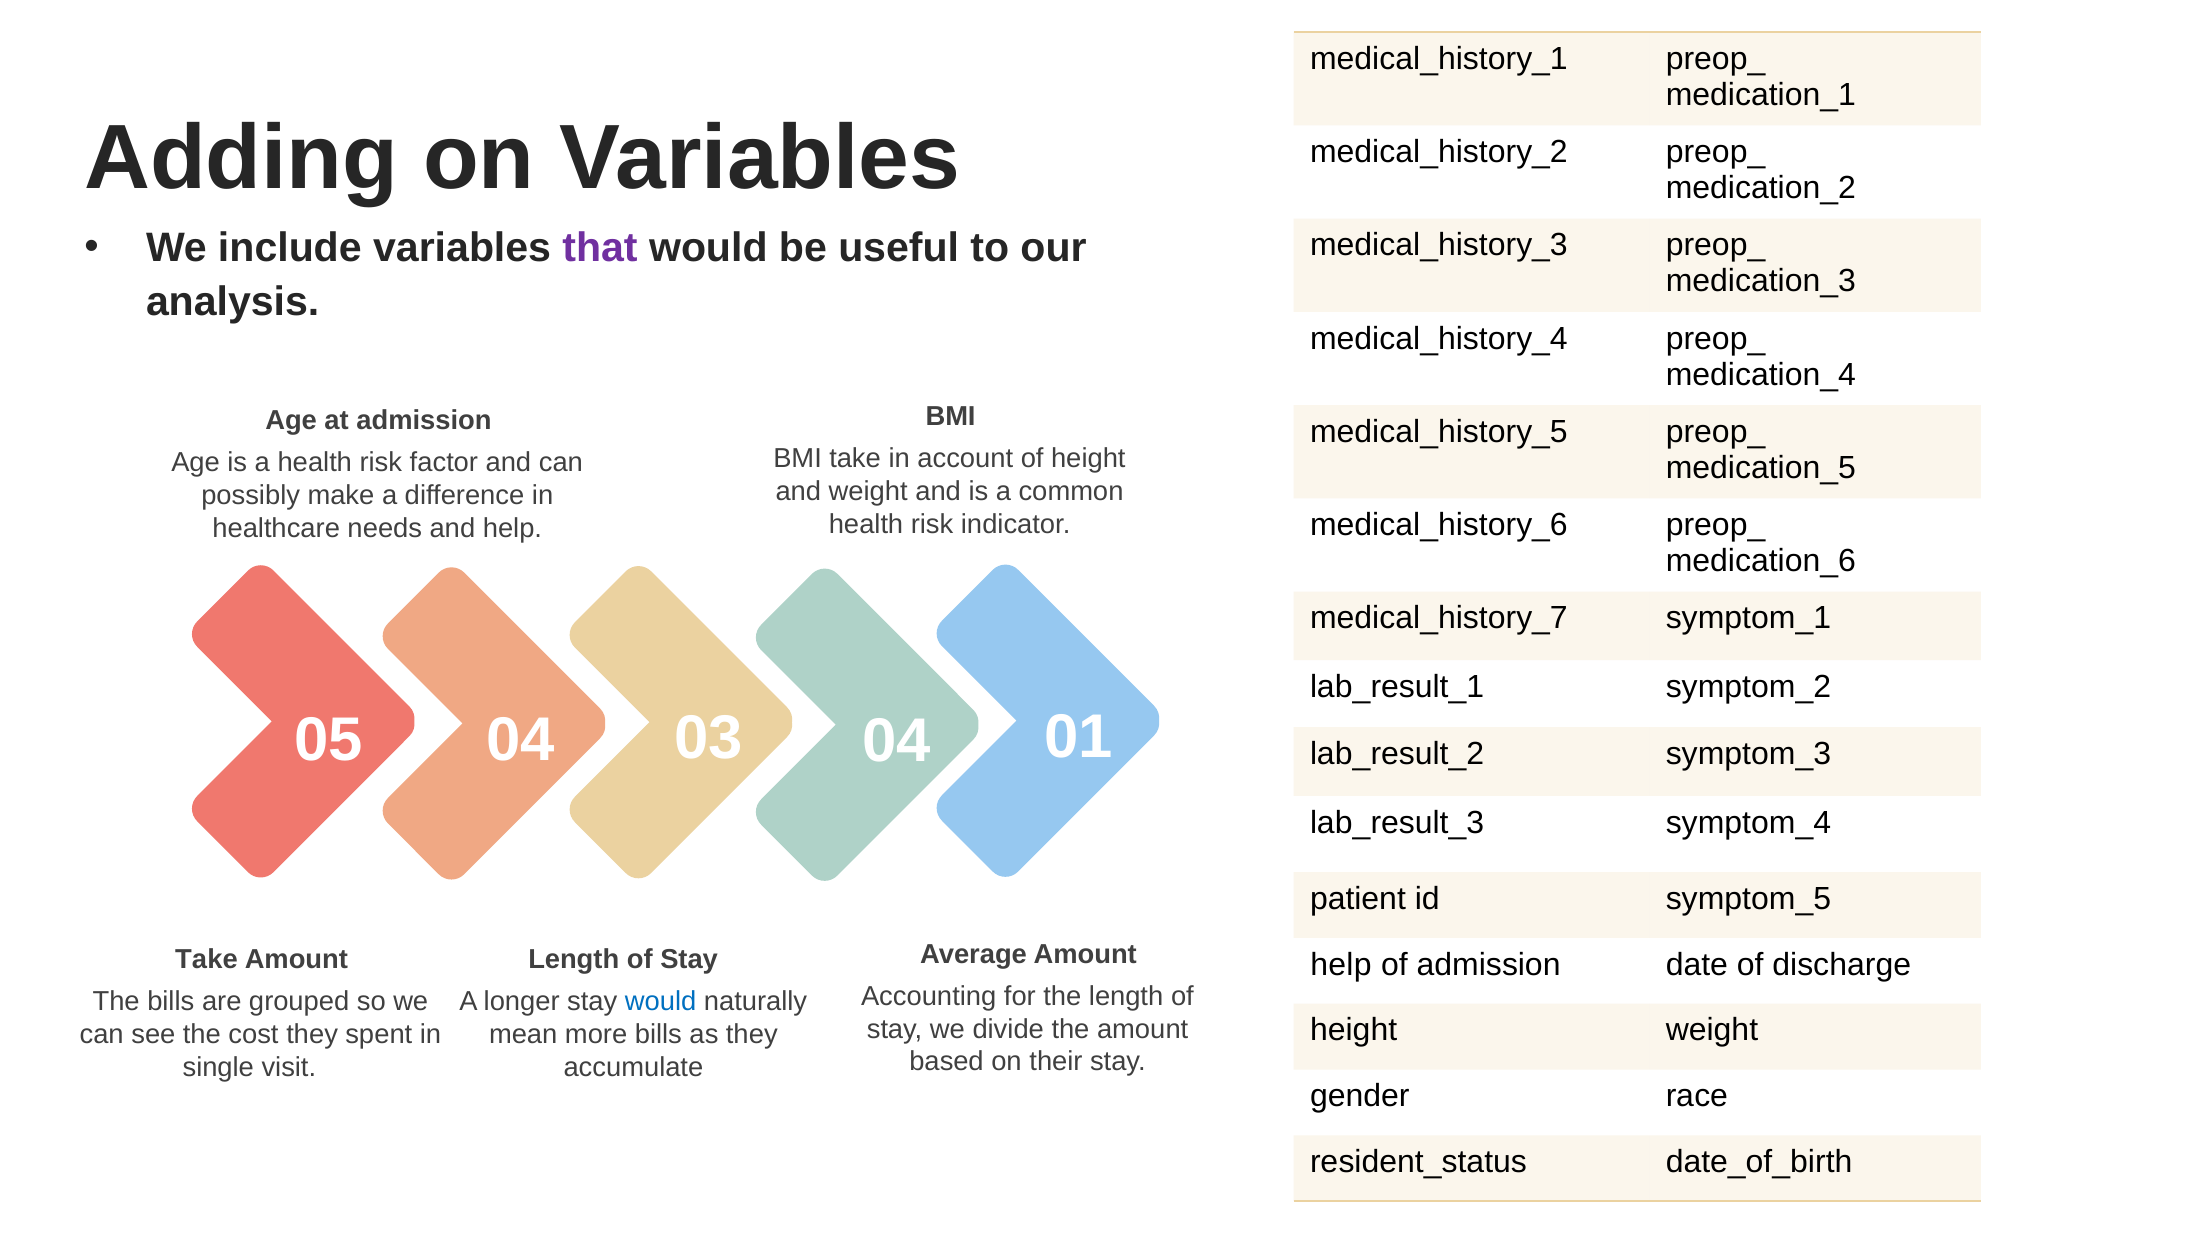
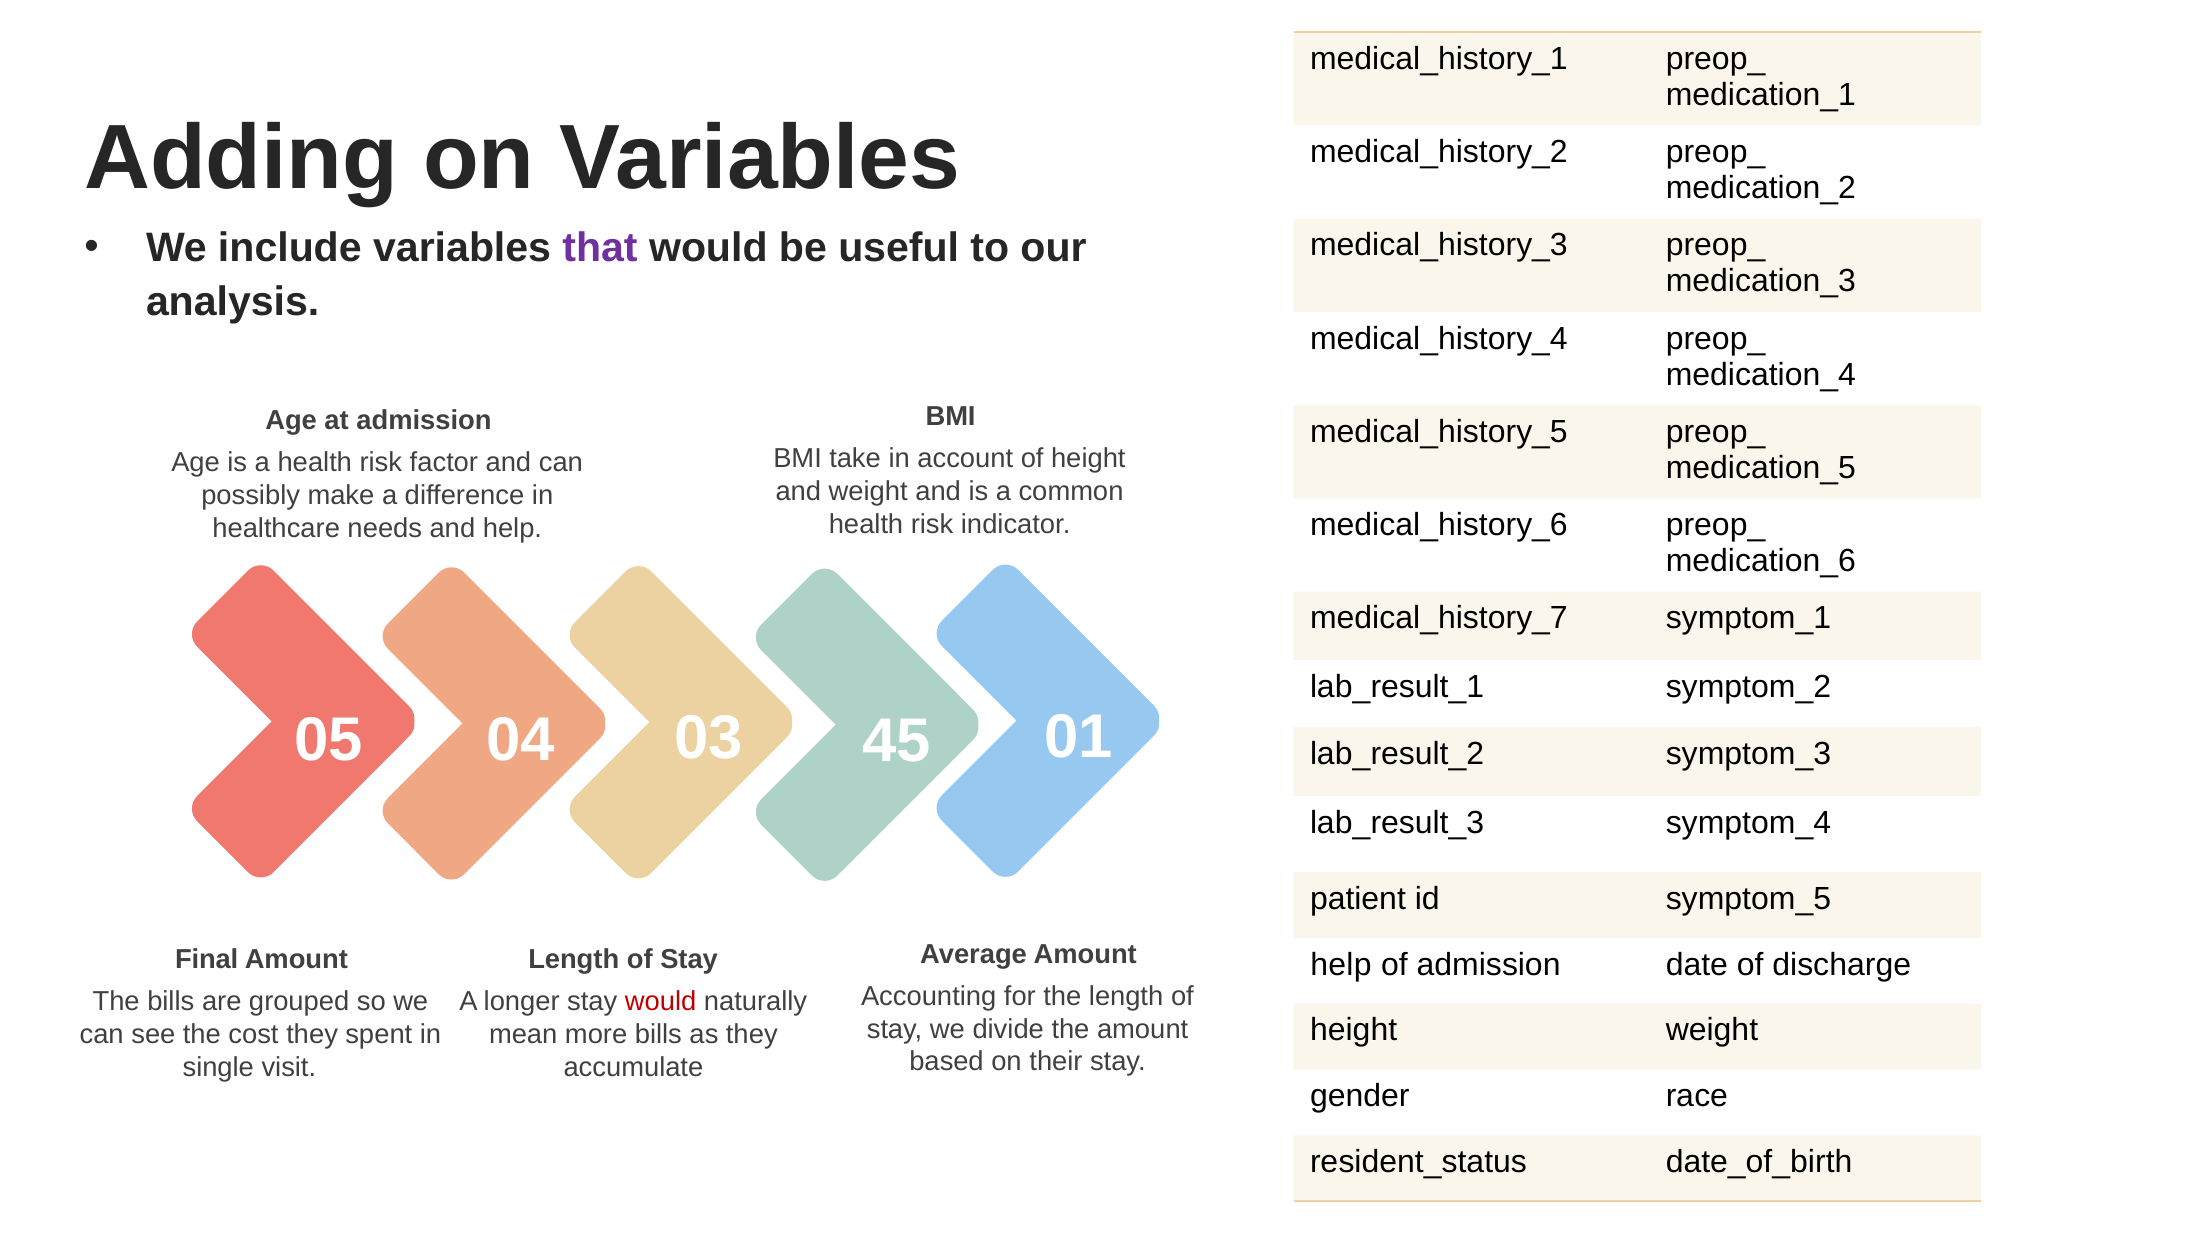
03 04: 04 -> 45
Take at (207, 959): Take -> Final
would at (661, 1001) colour: blue -> red
